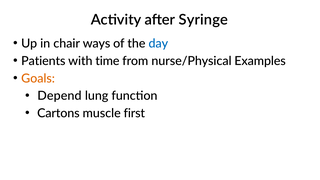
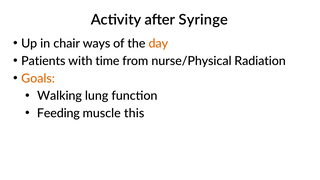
day colour: blue -> orange
Examples: Examples -> Radiation
Depend: Depend -> Walking
Cartons: Cartons -> Feeding
first: first -> this
